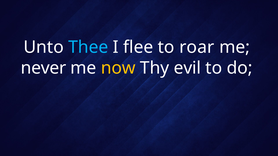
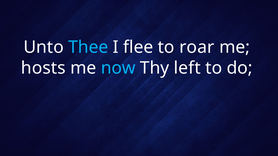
never: never -> hosts
now colour: yellow -> light blue
evil: evil -> left
